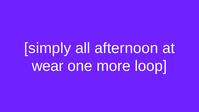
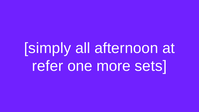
wear: wear -> refer
loop: loop -> sets
